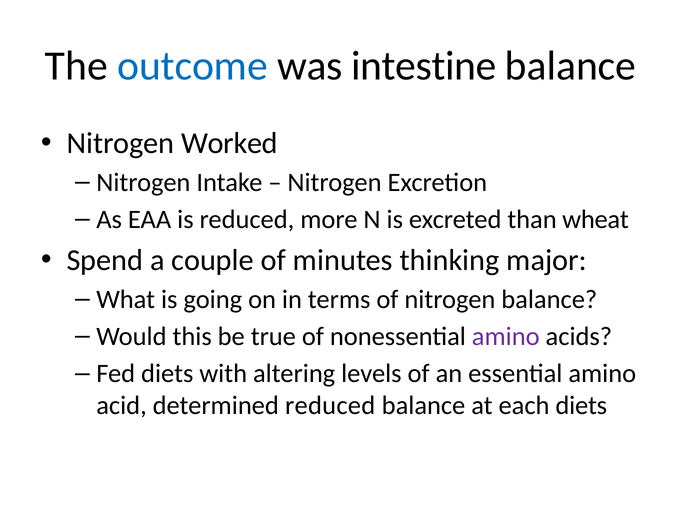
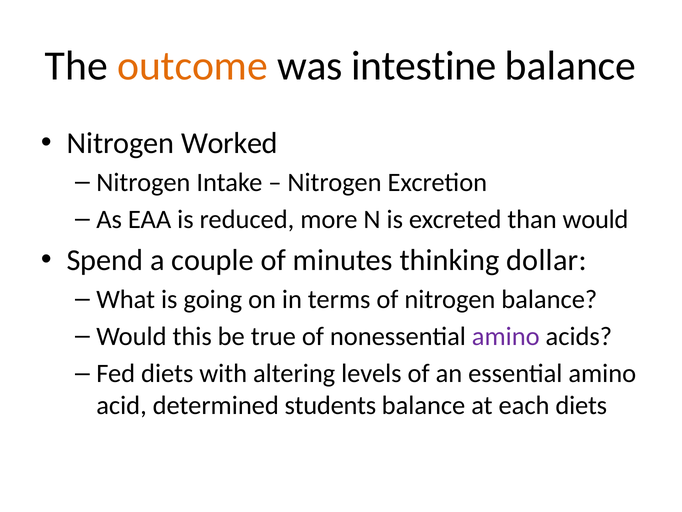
outcome colour: blue -> orange
than wheat: wheat -> would
major: major -> dollar
determined reduced: reduced -> students
